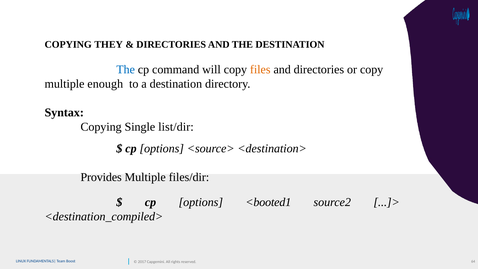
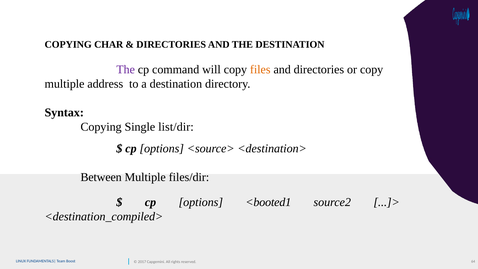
THEY: THEY -> CHAR
The at (126, 70) colour: blue -> purple
enough: enough -> address
Provides: Provides -> Between
